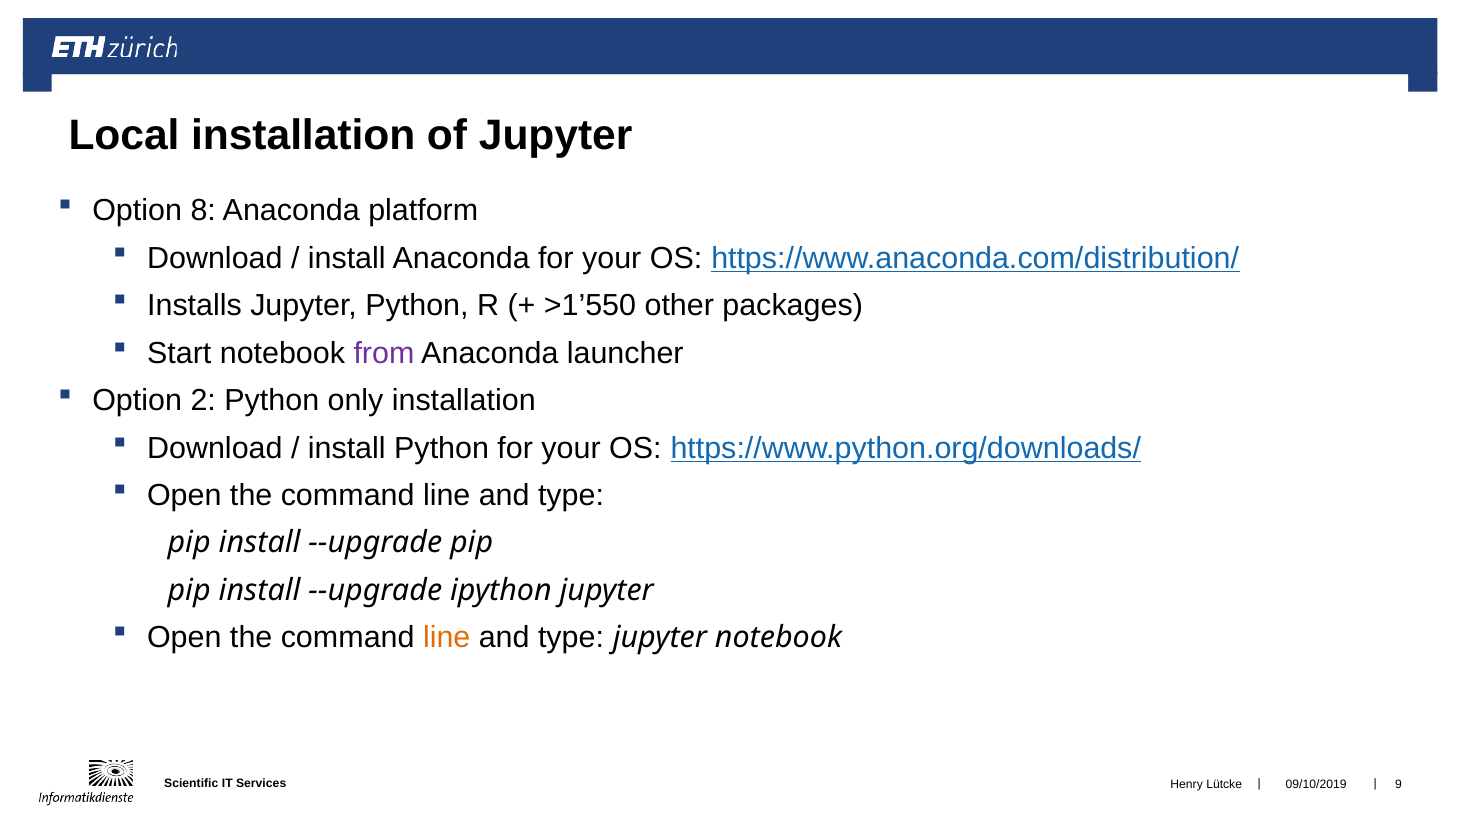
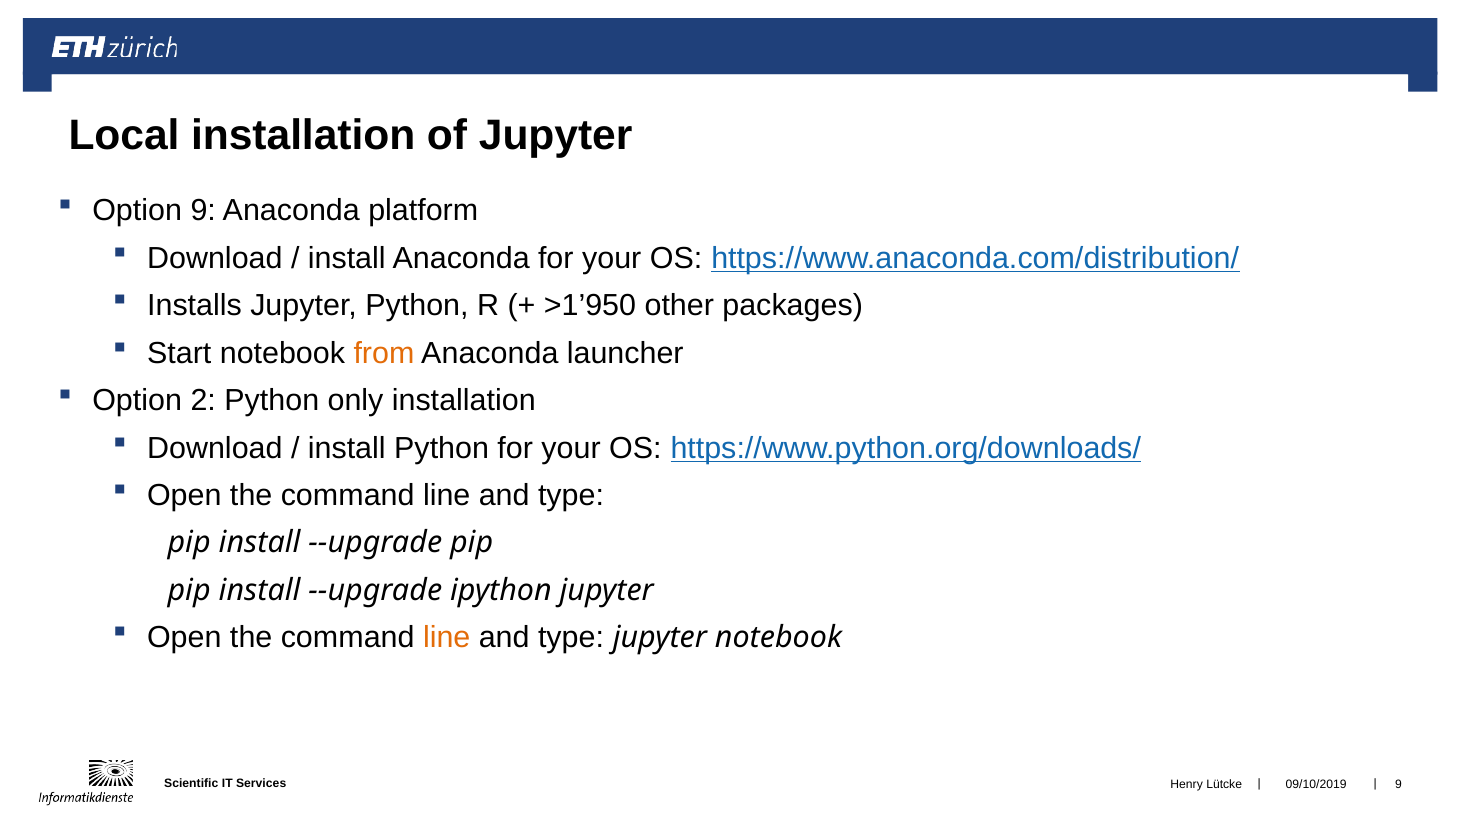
Option 8: 8 -> 9
>1’550: >1’550 -> >1’950
from colour: purple -> orange
